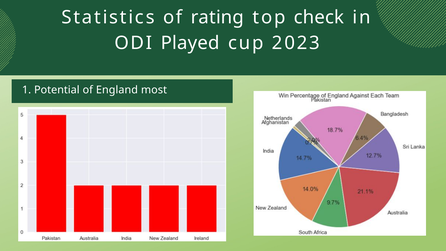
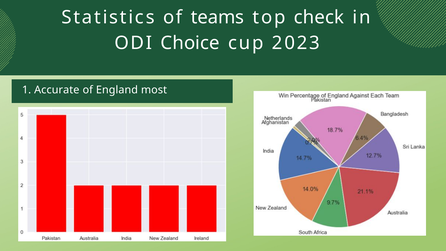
rating: rating -> teams
Played: Played -> Choice
Potential: Potential -> Accurate
